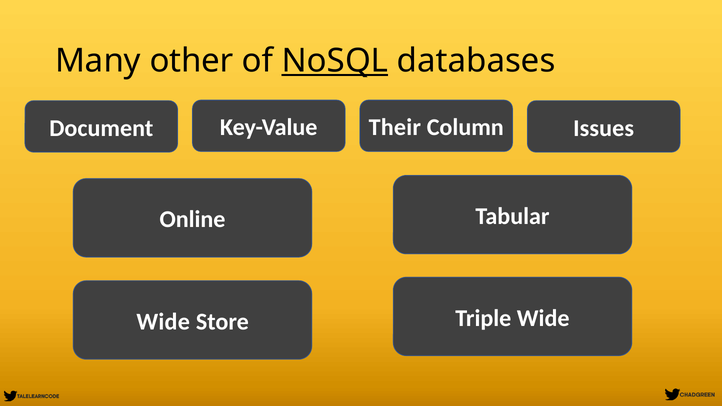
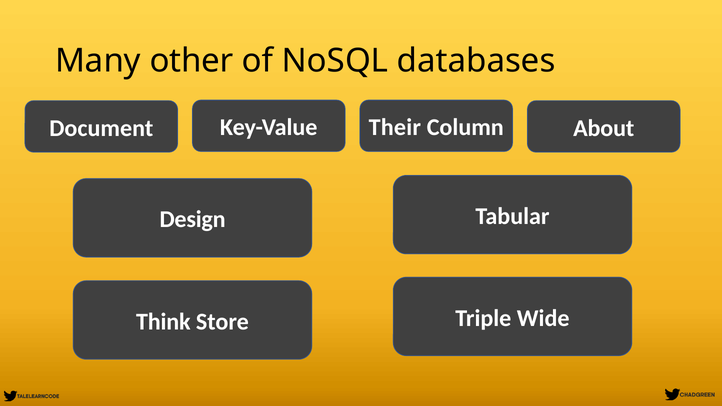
NoSQL underline: present -> none
Issues: Issues -> About
Online: Online -> Design
Wide at (163, 322): Wide -> Think
